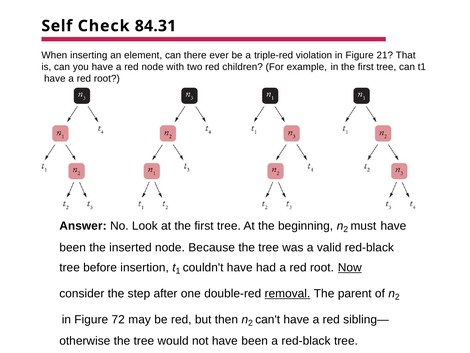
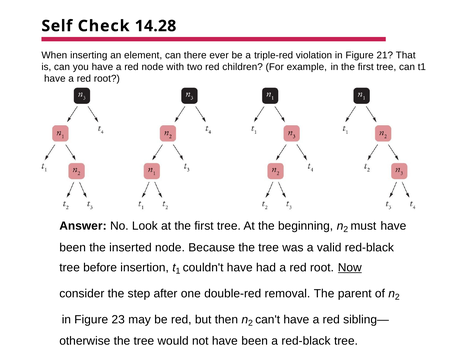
84.31: 84.31 -> 14.28
removal underline: present -> none
72: 72 -> 23
